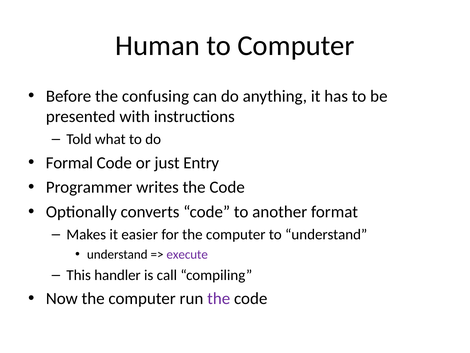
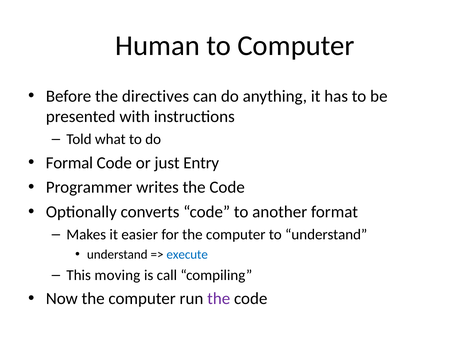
confusing: confusing -> directives
execute colour: purple -> blue
handler: handler -> moving
